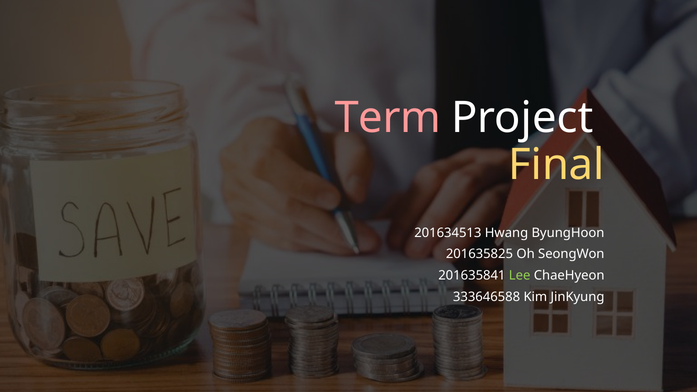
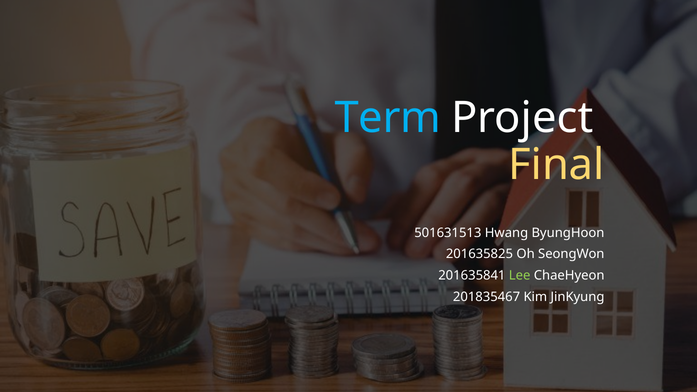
Term colour: pink -> light blue
201634513: 201634513 -> 501631513
333646588: 333646588 -> 201835467
